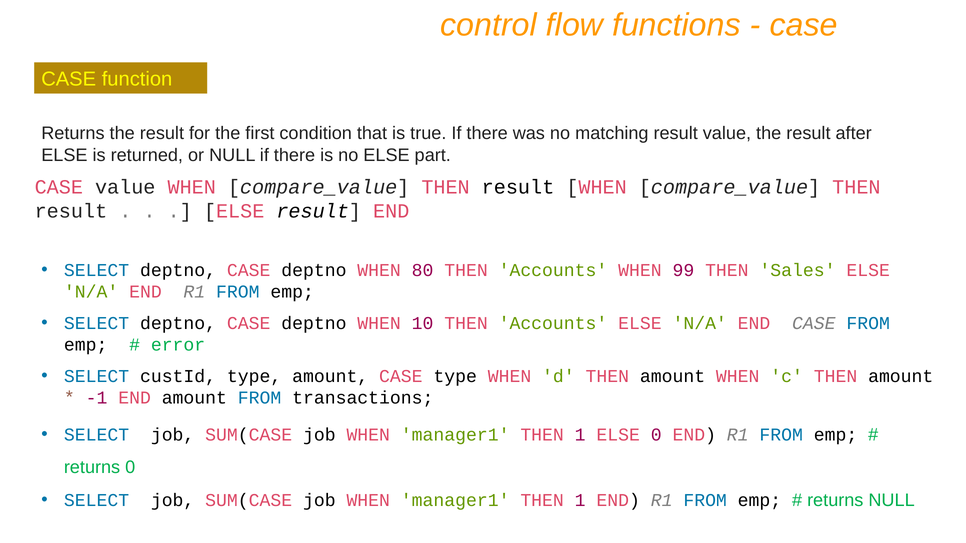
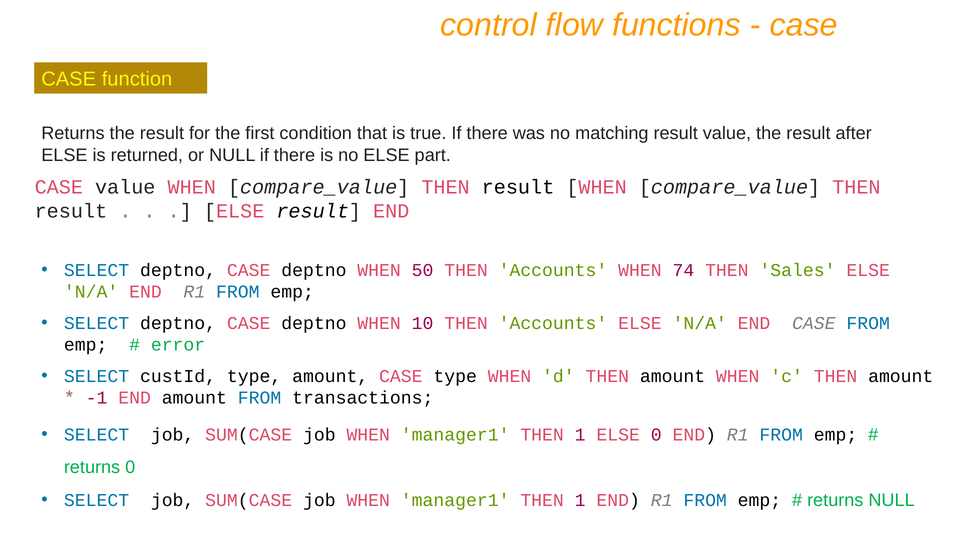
80: 80 -> 50
99: 99 -> 74
